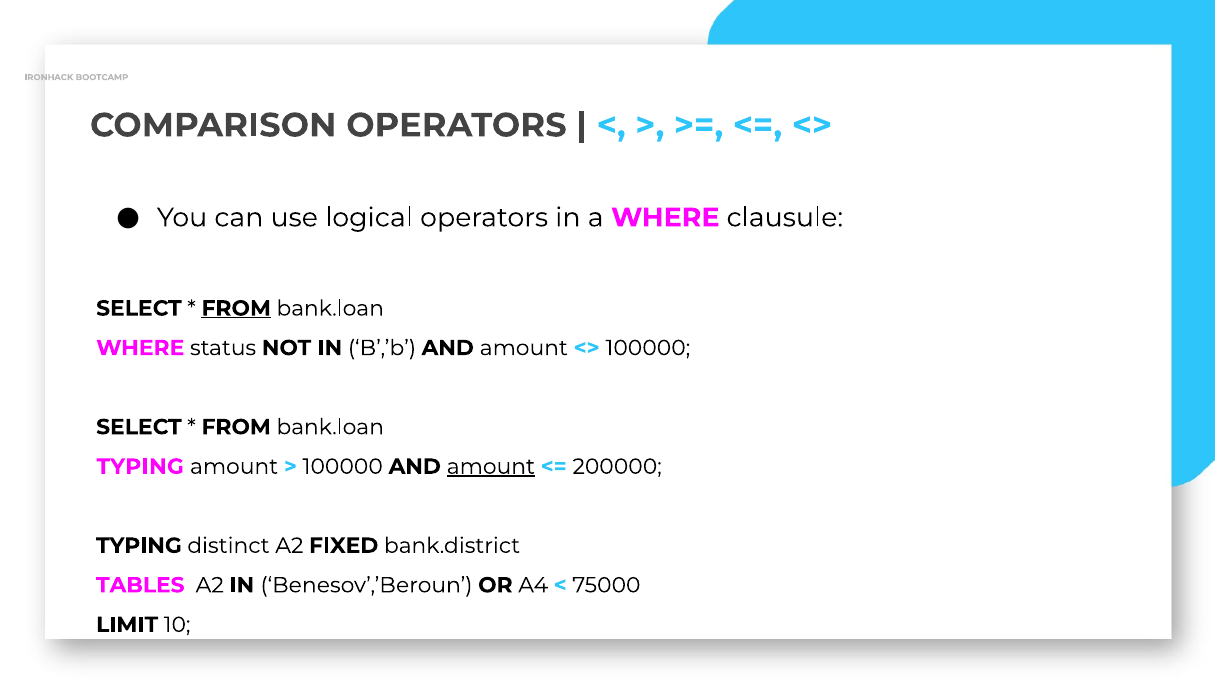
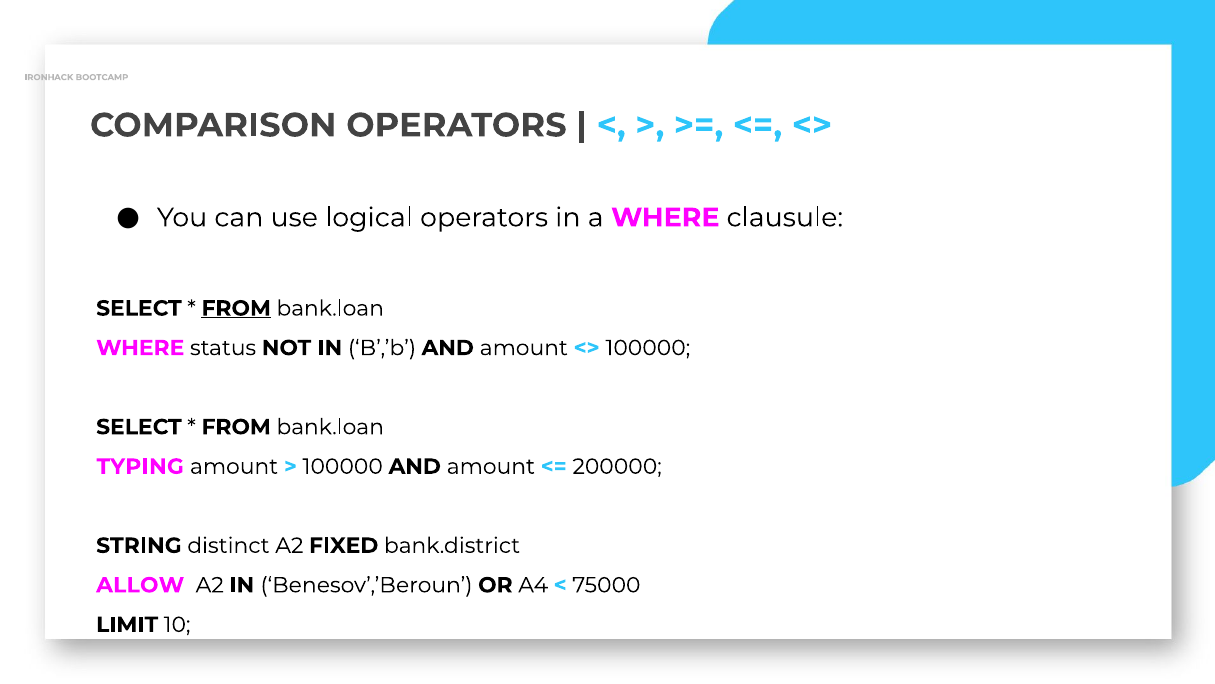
amount at (491, 466) underline: present -> none
TYPING at (139, 545): TYPING -> STRING
TABLES: TABLES -> ALLOW
